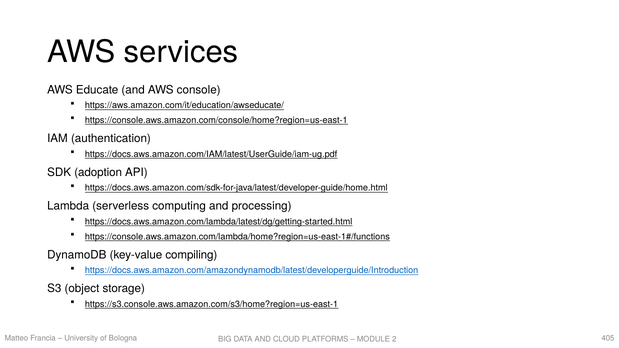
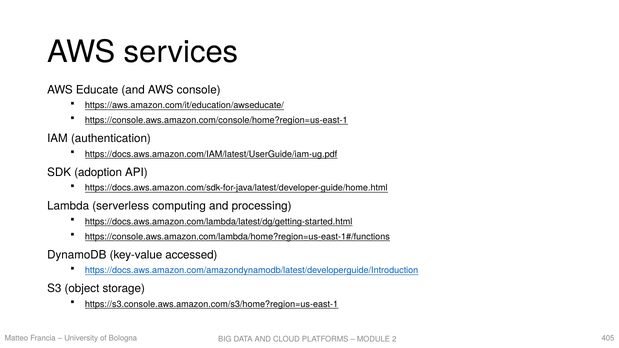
compiling: compiling -> accessed
